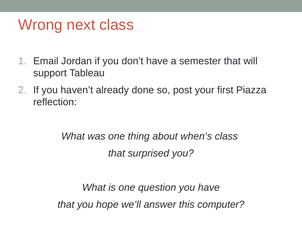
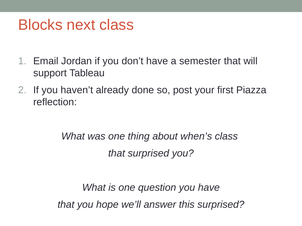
Wrong: Wrong -> Blocks
this computer: computer -> surprised
